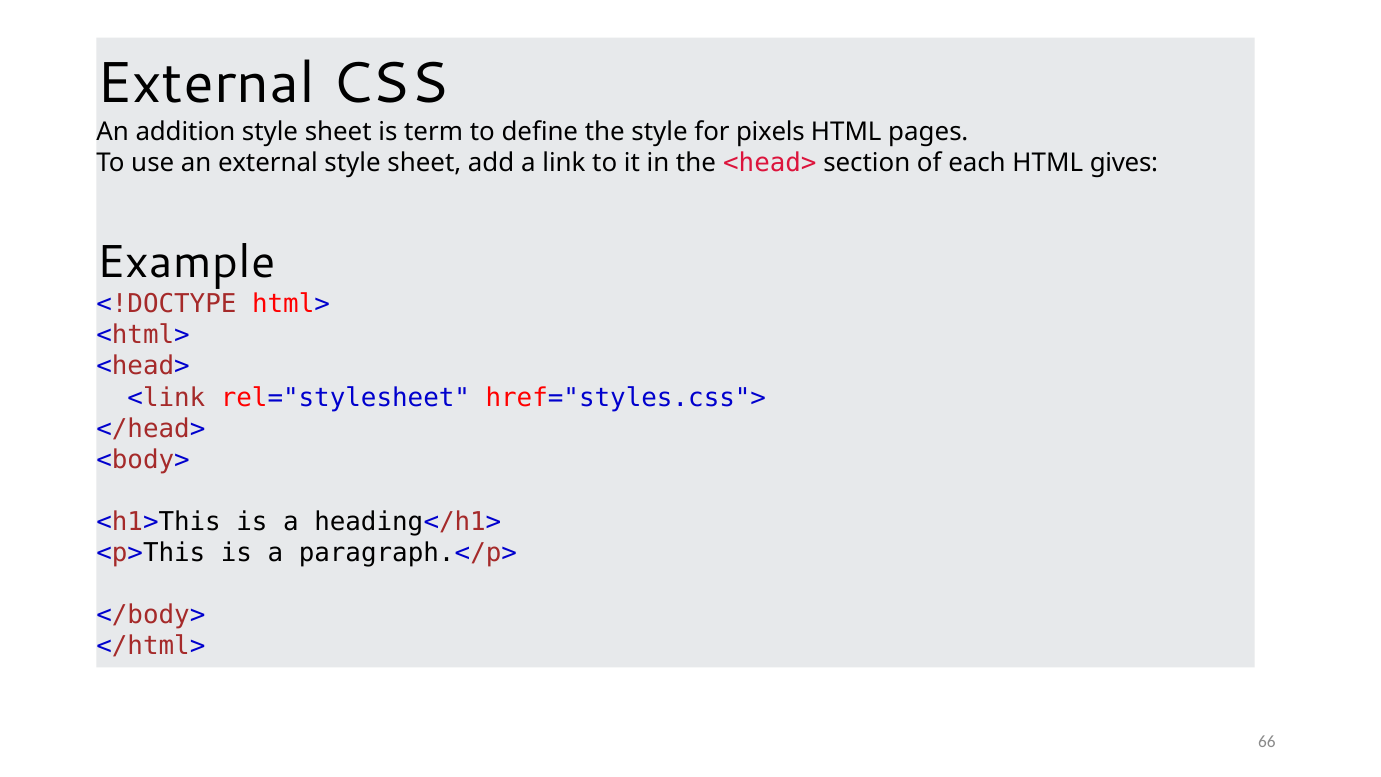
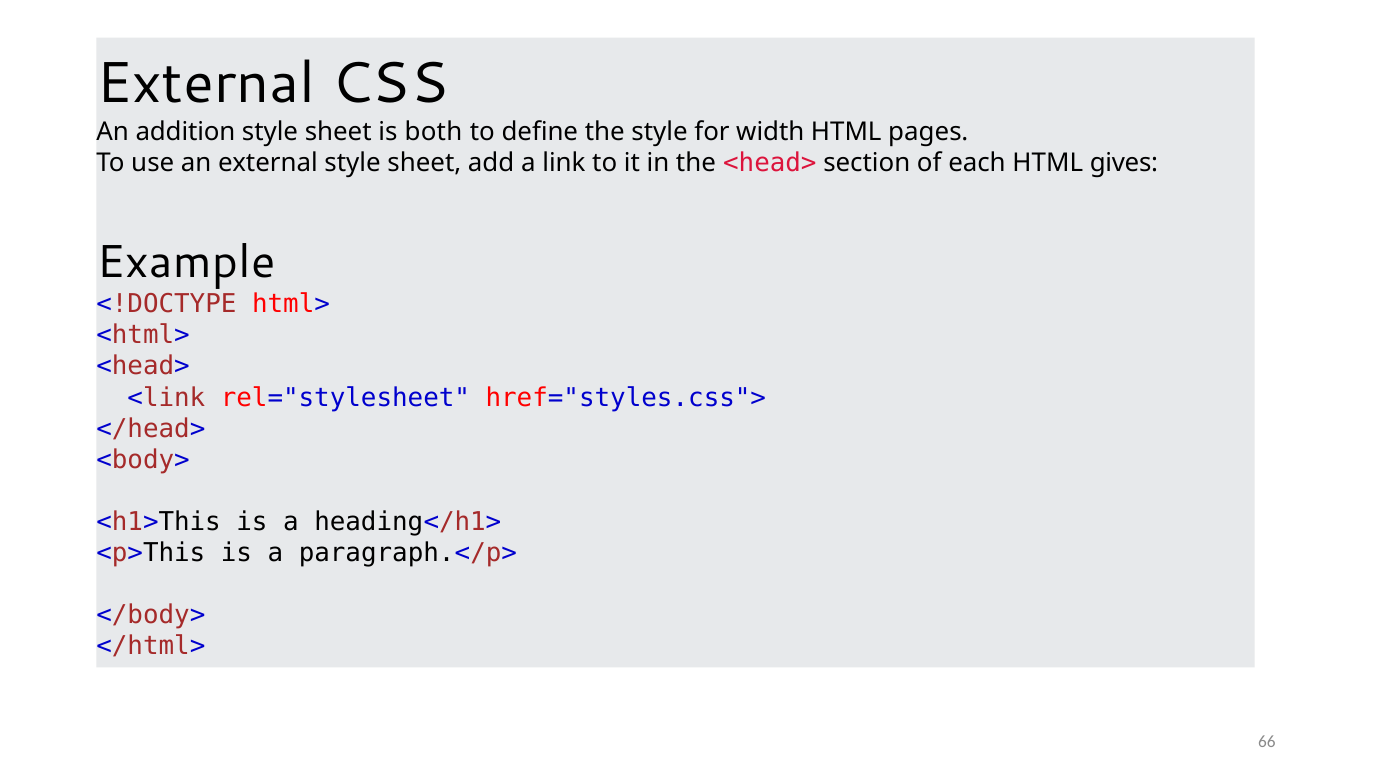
term: term -> both
pixels: pixels -> width
